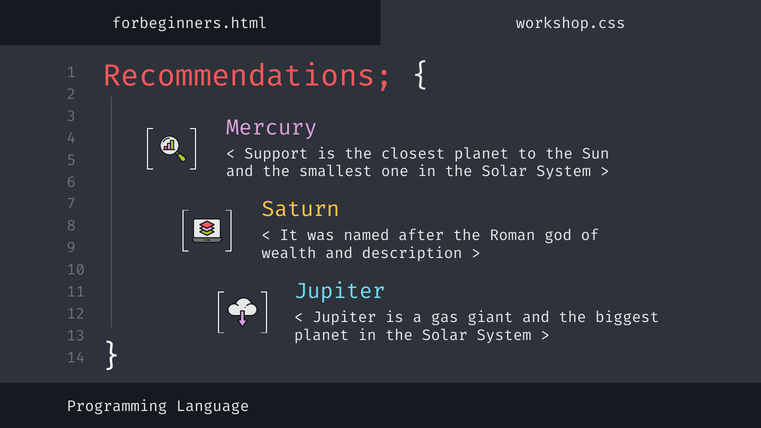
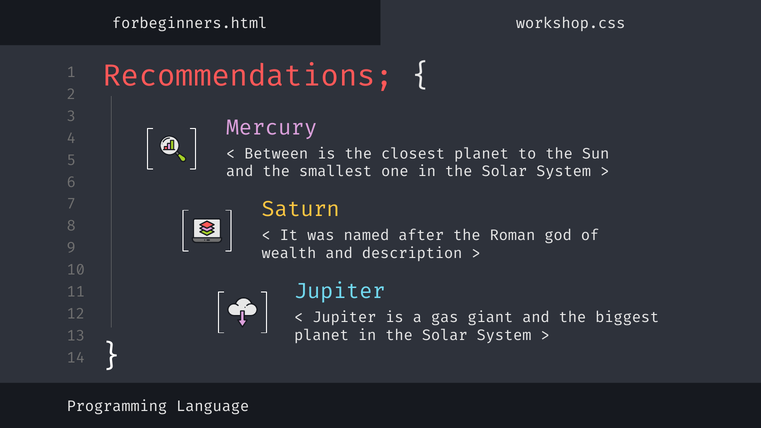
Support: Support -> Between
